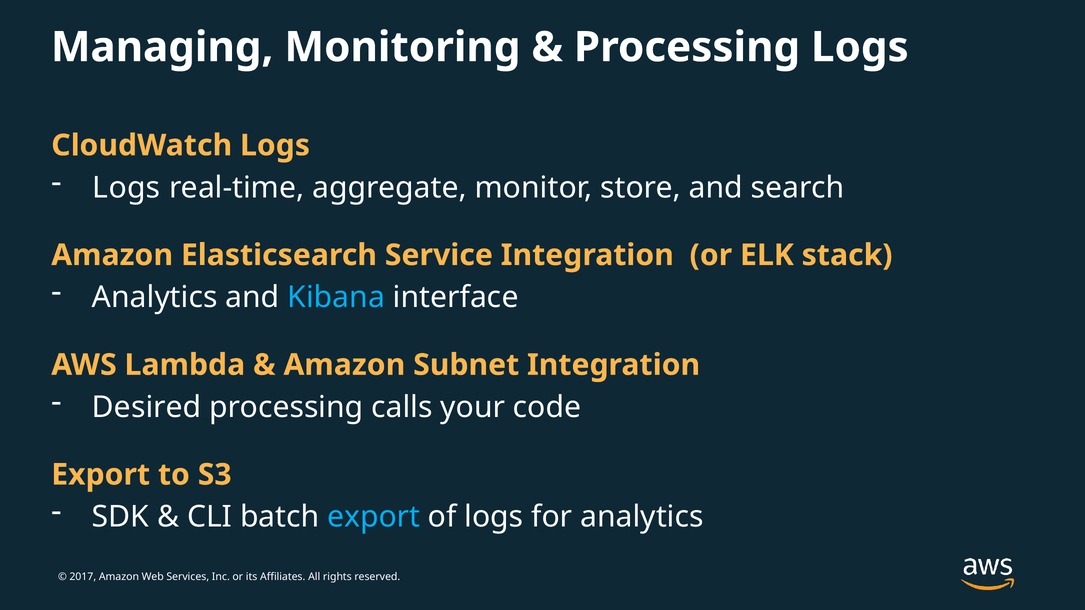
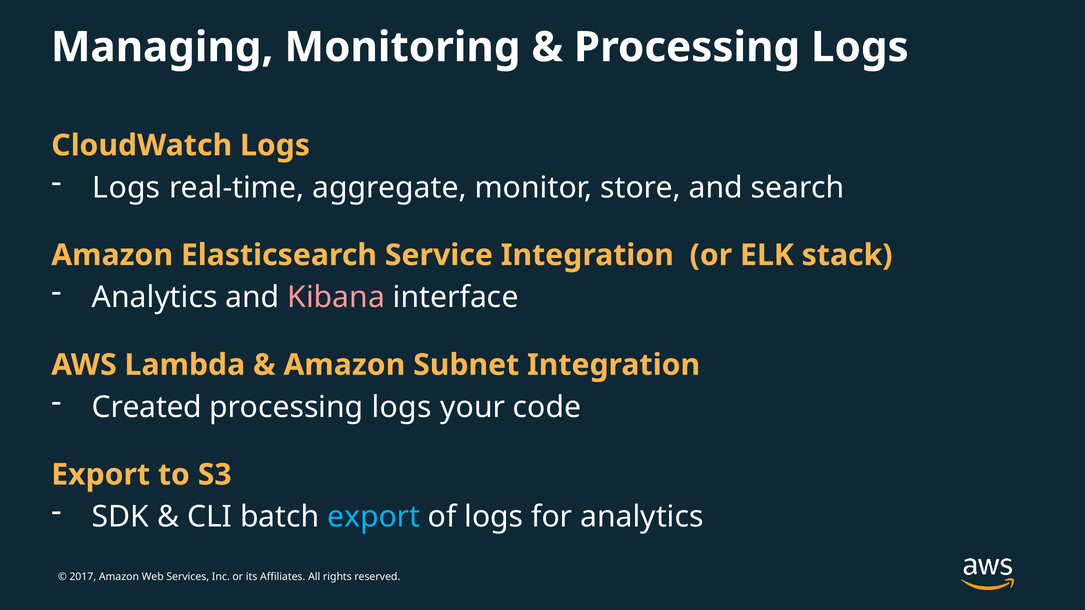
Kibana colour: light blue -> pink
Desired: Desired -> Created
calls at (402, 407): calls -> logs
